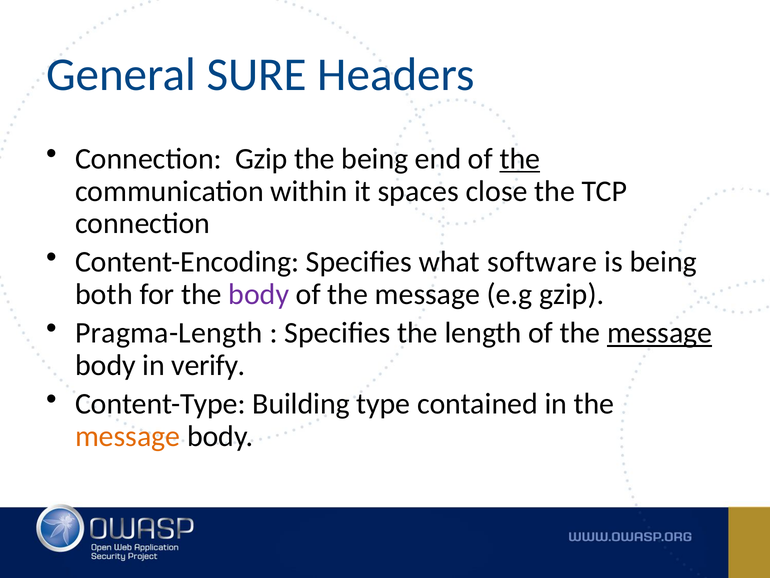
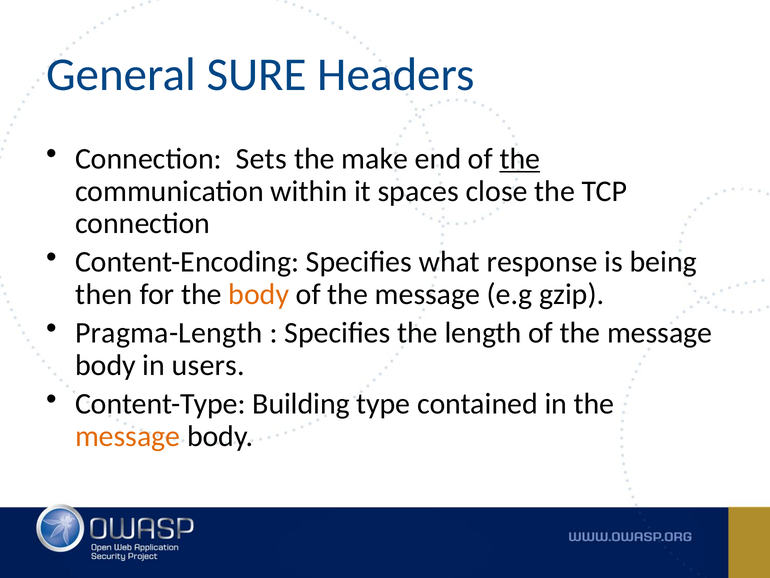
Connection Gzip: Gzip -> Sets
the being: being -> make
software: software -> response
both: both -> then
body at (259, 294) colour: purple -> orange
message at (660, 333) underline: present -> none
verify: verify -> users
